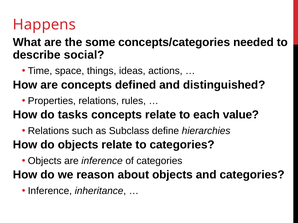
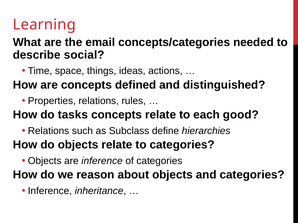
Happens: Happens -> Learning
some: some -> email
value: value -> good
